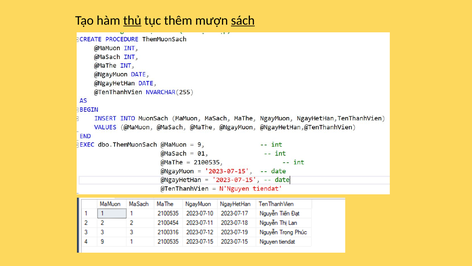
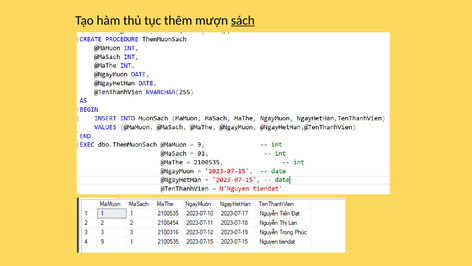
thủ underline: present -> none
